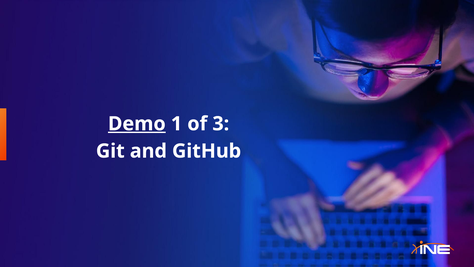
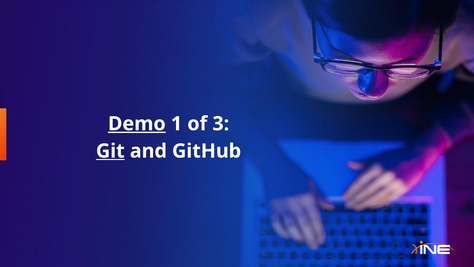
Git underline: none -> present
